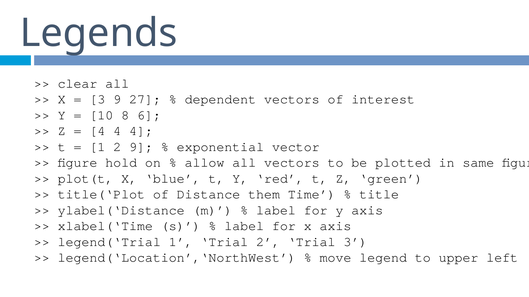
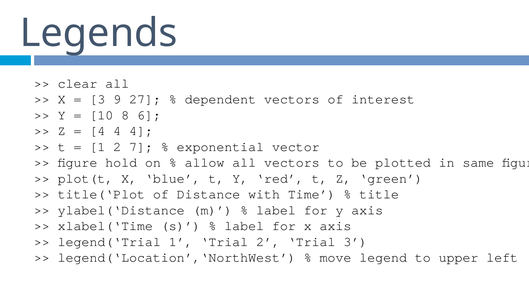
2 9: 9 -> 7
them: them -> with
